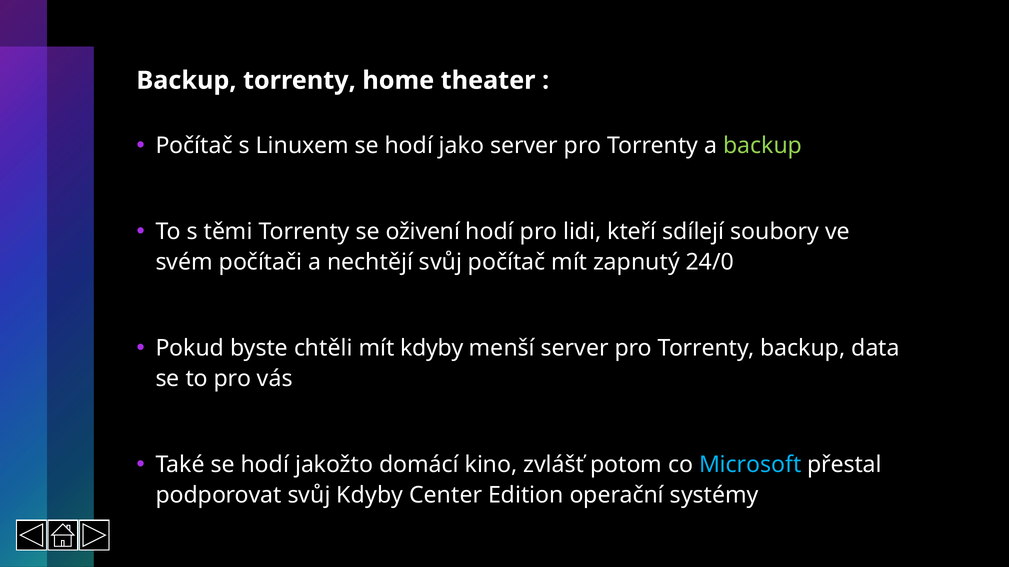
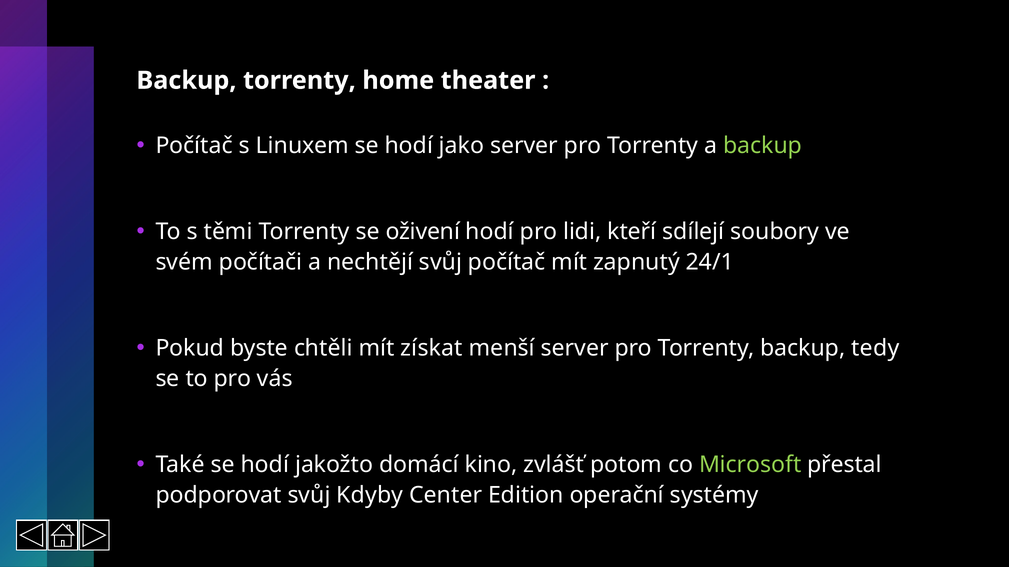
24/0: 24/0 -> 24/1
mít kdyby: kdyby -> získat
data: data -> tedy
Microsoft colour: light blue -> light green
